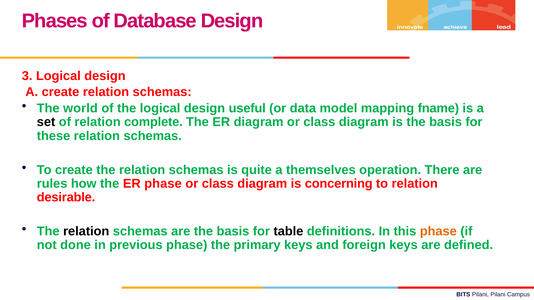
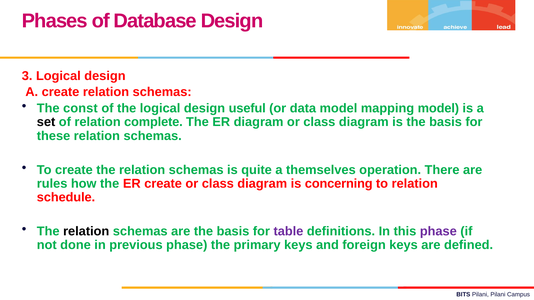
world: world -> const
mapping fname: fname -> model
ER phase: phase -> create
desirable: desirable -> schedule
table colour: black -> purple
phase at (438, 232) colour: orange -> purple
